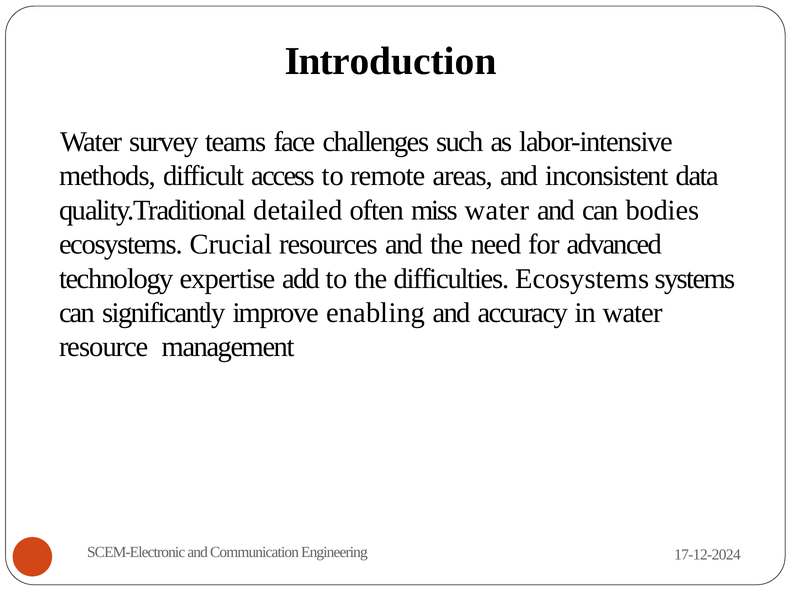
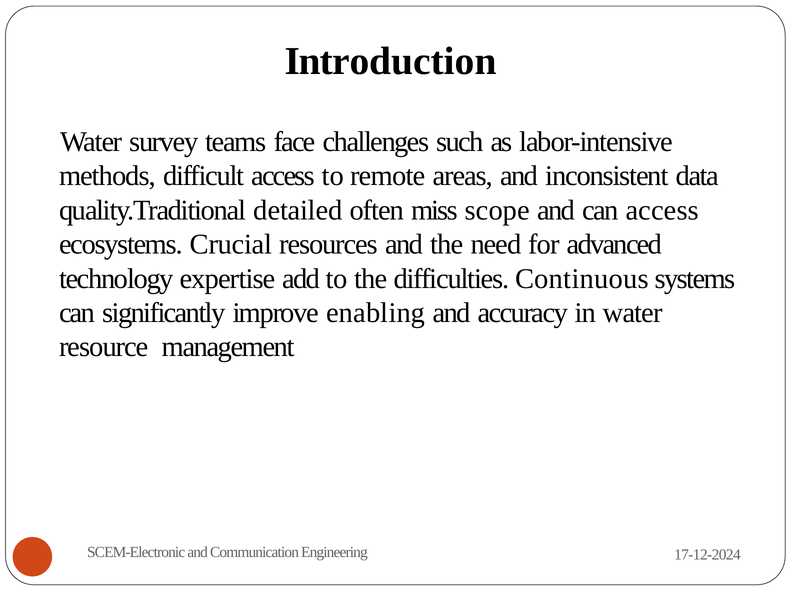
miss water: water -> scope
can bodies: bodies -> access
difficulties Ecosystems: Ecosystems -> Continuous
